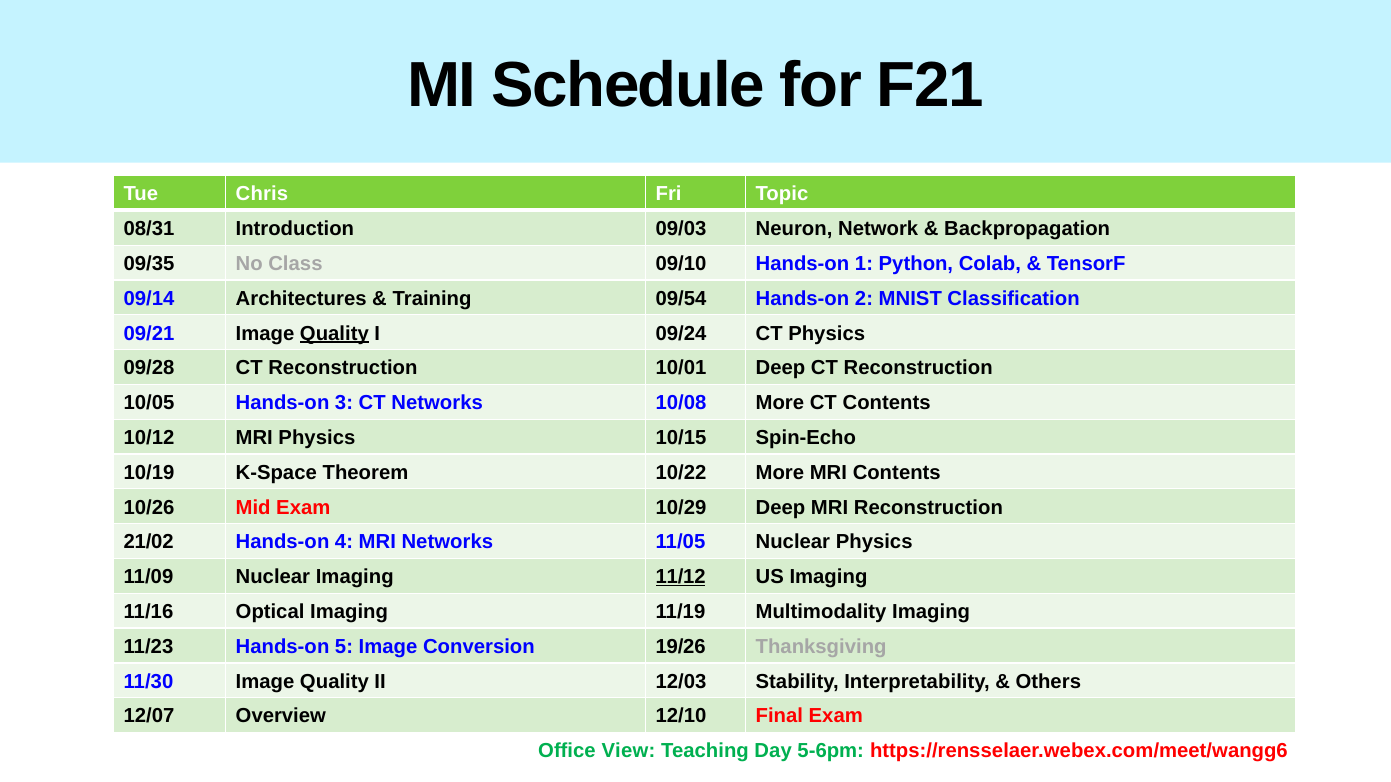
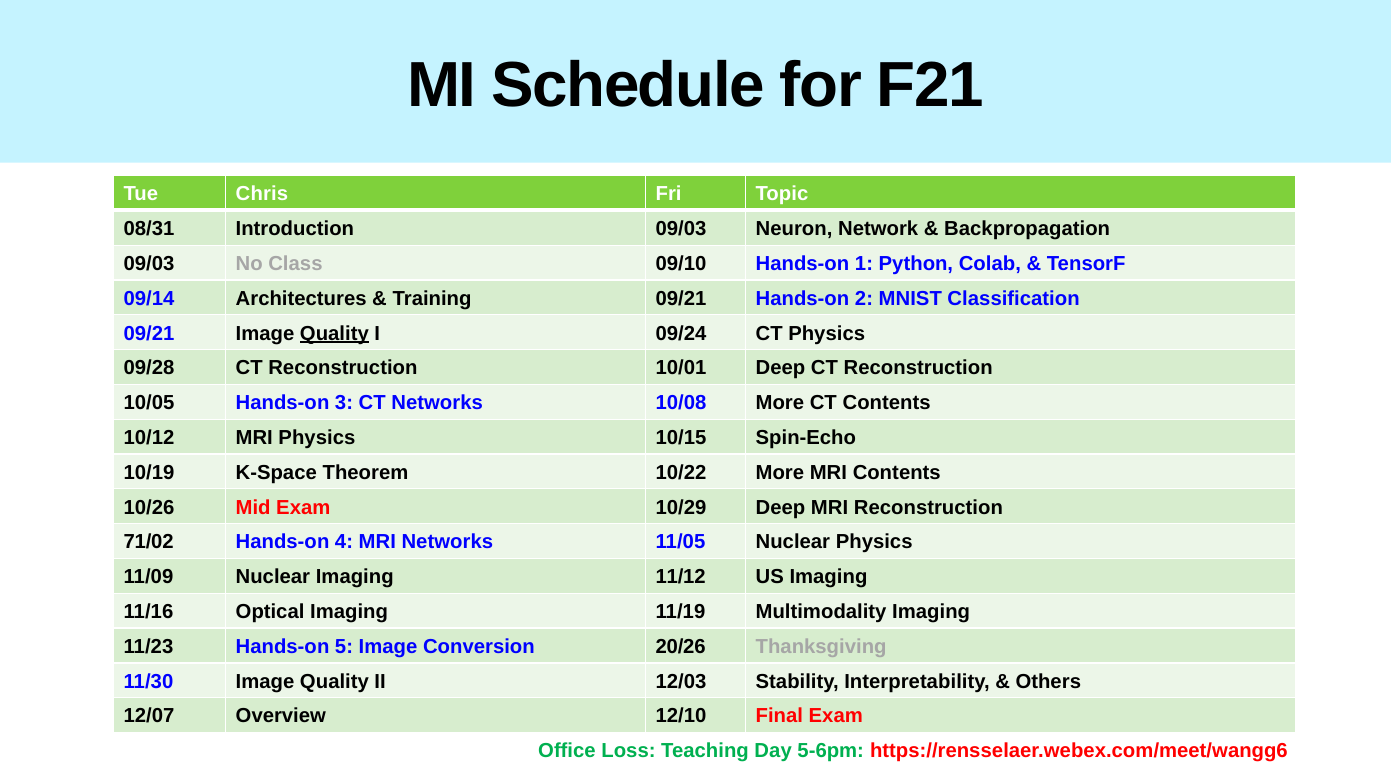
09/35 at (149, 264): 09/35 -> 09/03
Training 09/54: 09/54 -> 09/21
21/02: 21/02 -> 71/02
11/12 underline: present -> none
19/26: 19/26 -> 20/26
View: View -> Loss
